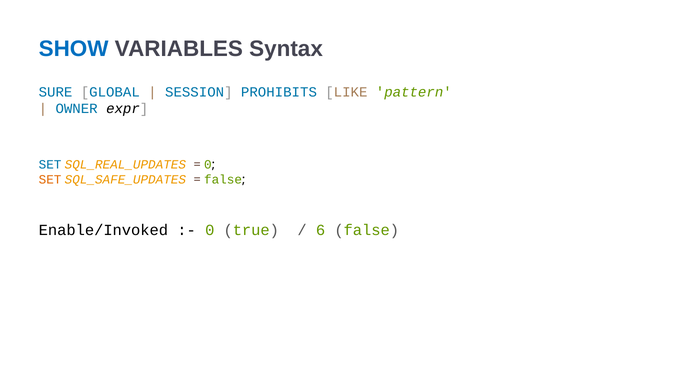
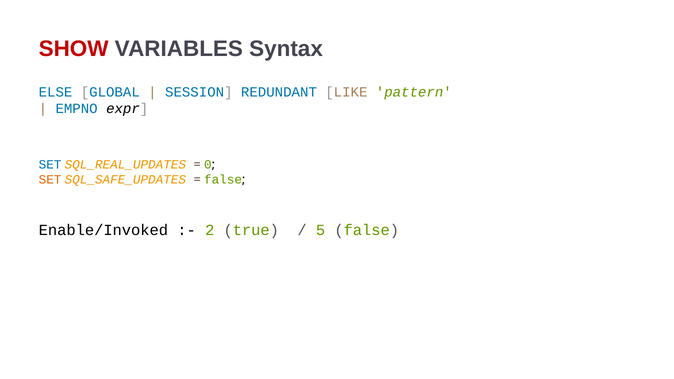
SHOW colour: blue -> red
SURE: SURE -> ELSE
PROHIBITS: PROHIBITS -> REDUNDANT
OWNER: OWNER -> EMPNO
0 at (210, 230): 0 -> 2
6: 6 -> 5
